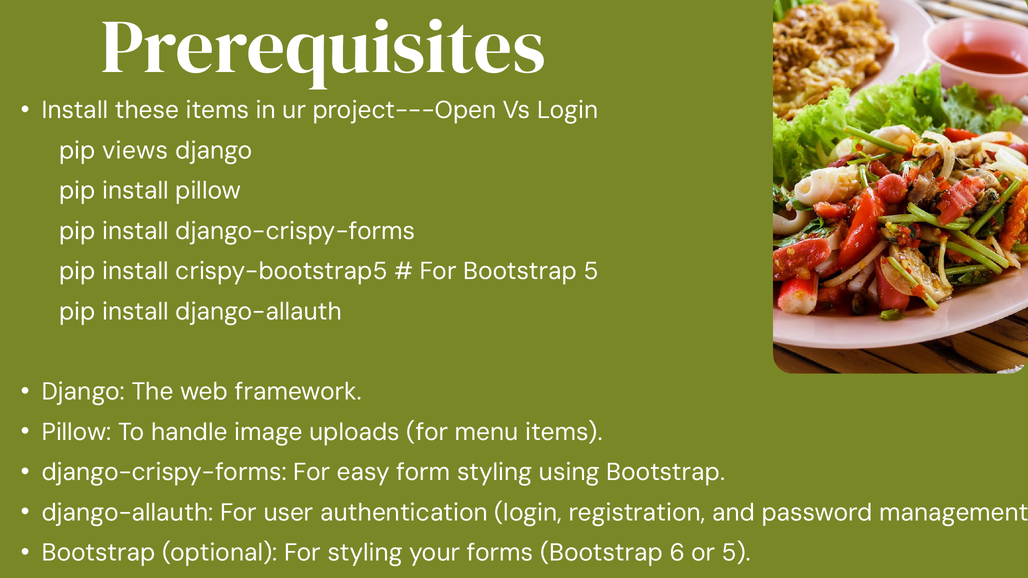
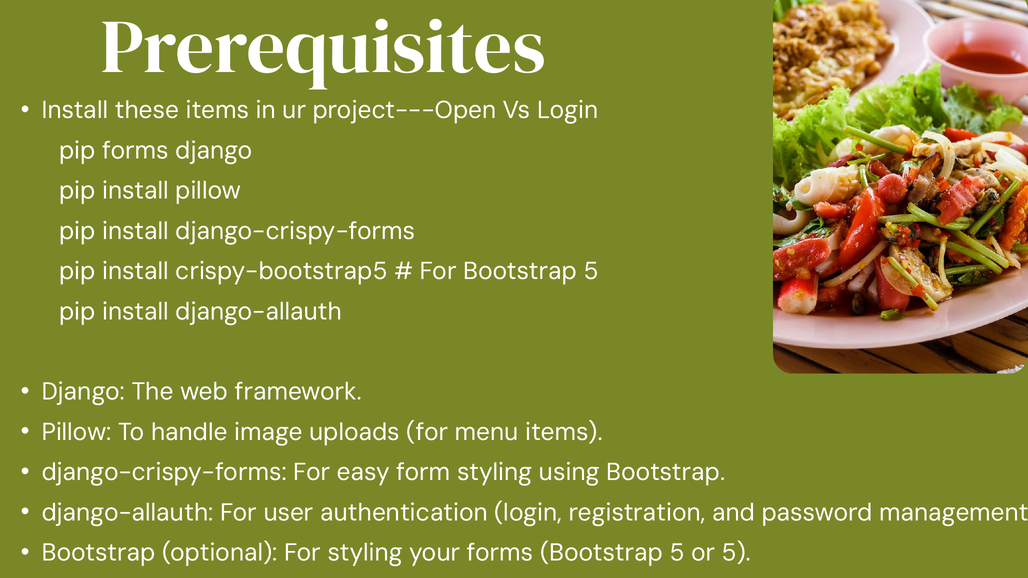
pip views: views -> forms
forms Bootstrap 6: 6 -> 5
